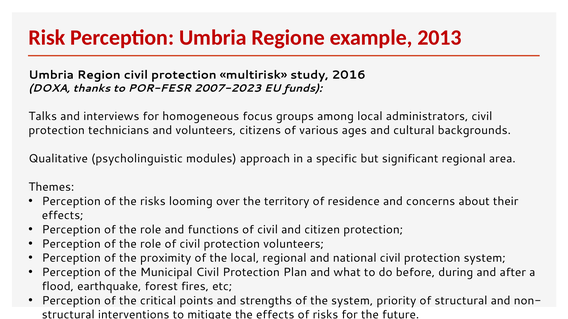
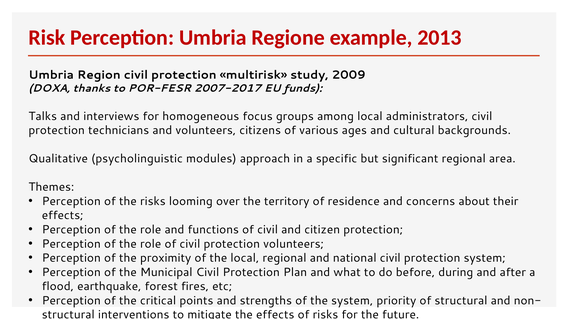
2016: 2016 -> 2009
2007-2023: 2007-2023 -> 2007-2017
